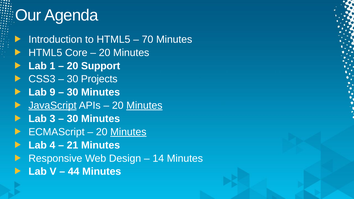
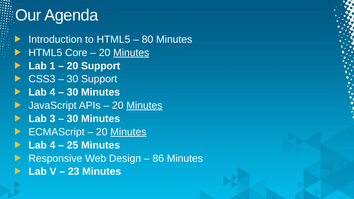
70: 70 -> 80
Minutes at (131, 53) underline: none -> present
30 Projects: Projects -> Support
9 at (52, 92): 9 -> 4
JavaScript underline: present -> none
21: 21 -> 25
14: 14 -> 86
44: 44 -> 23
